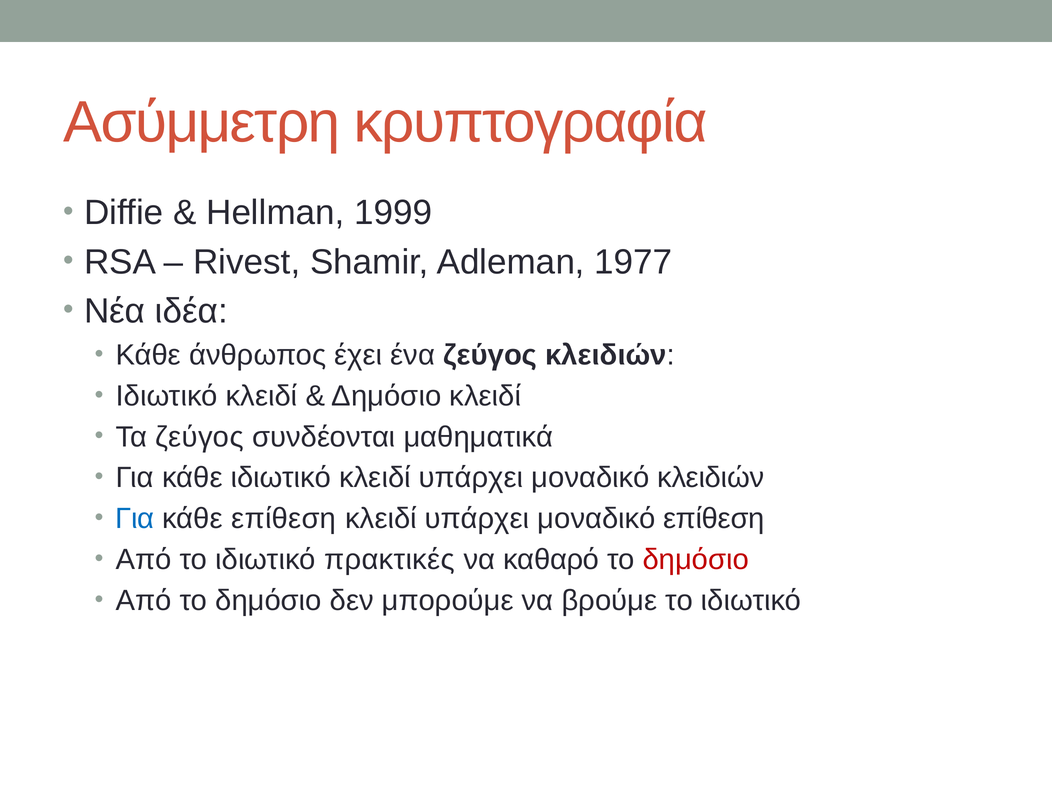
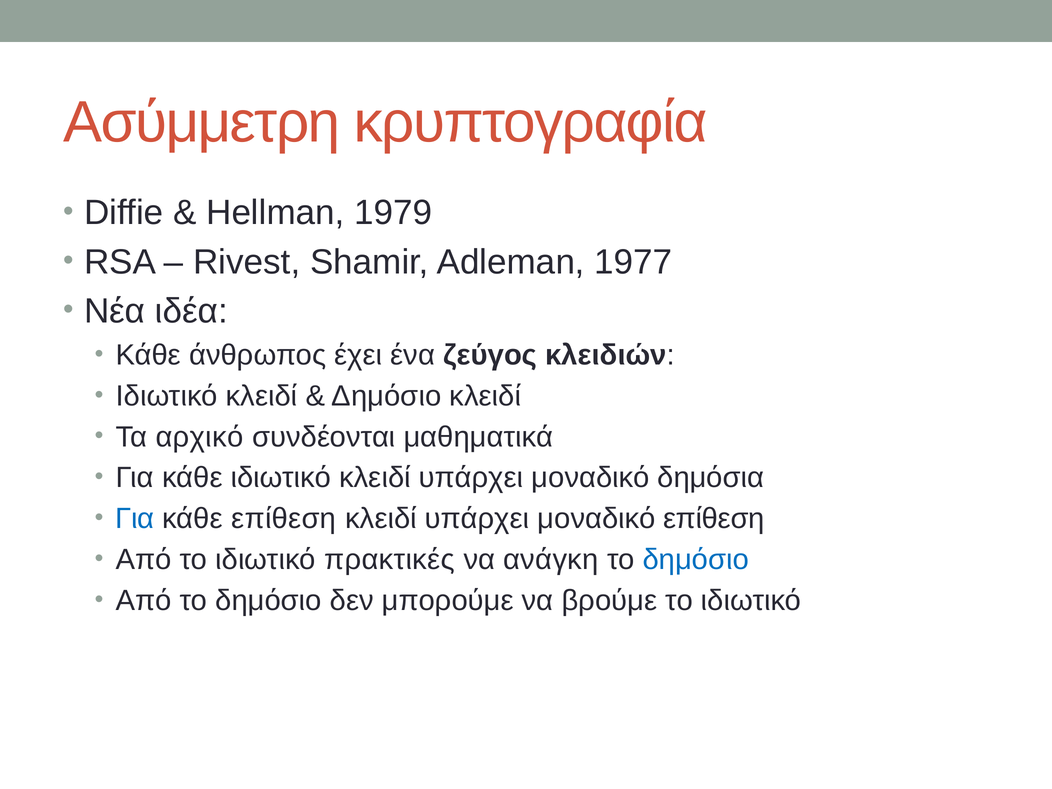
1999: 1999 -> 1979
Τα ζεύγος: ζεύγος -> αρχικό
μοναδικό κλειδιών: κλειδιών -> δημόσια
καθαρό: καθαρό -> ανάγκη
δημόσιο at (696, 560) colour: red -> blue
